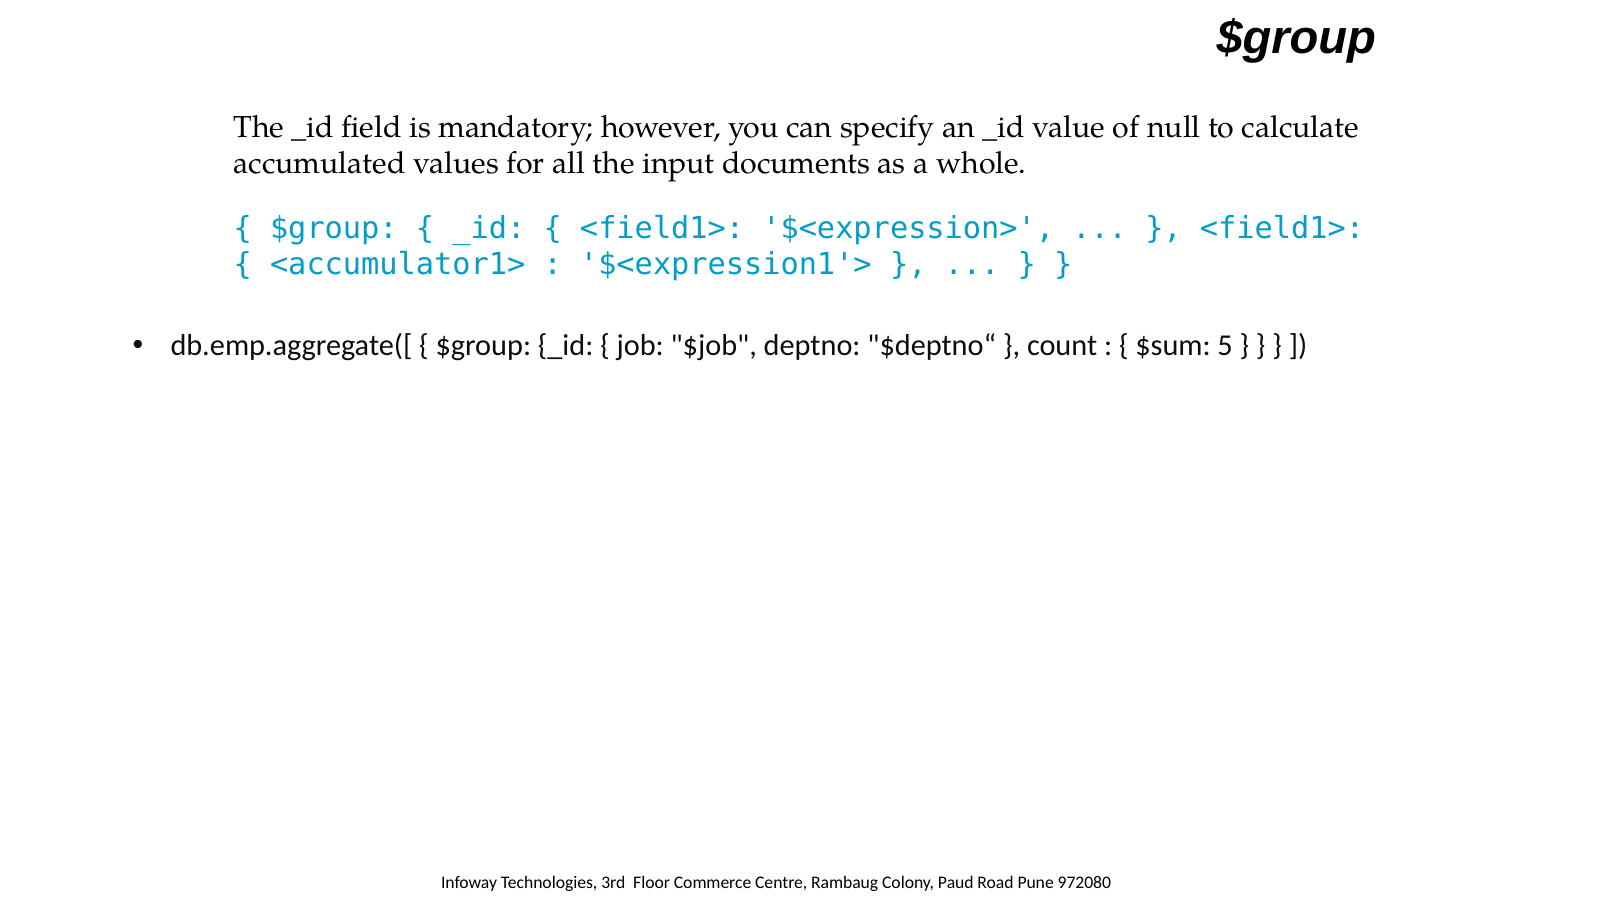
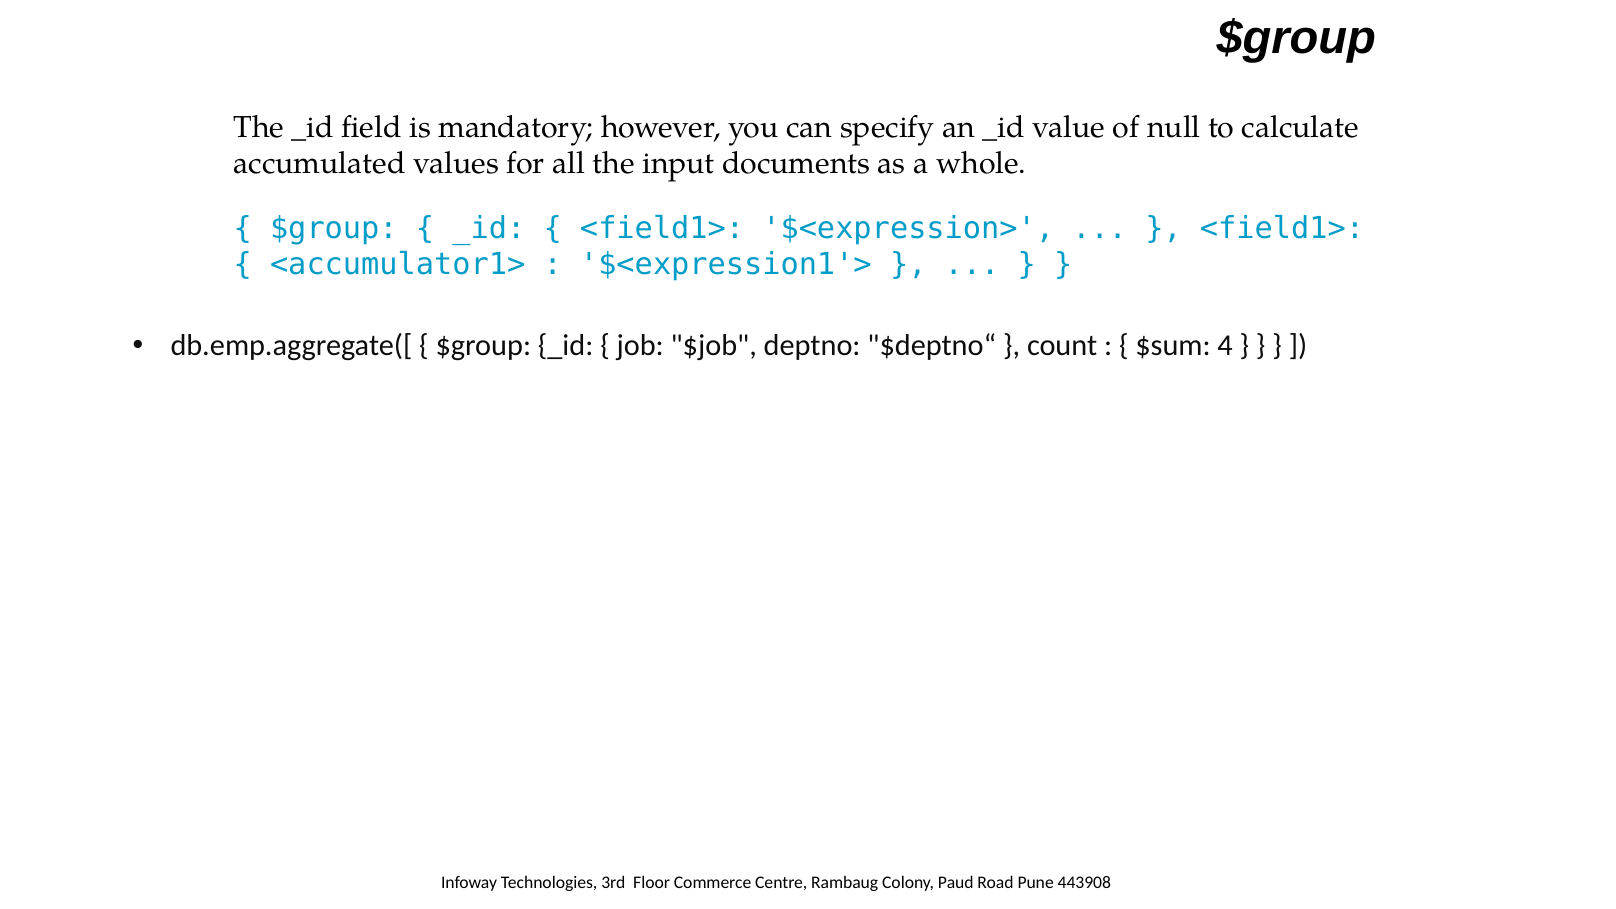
5: 5 -> 4
972080: 972080 -> 443908
